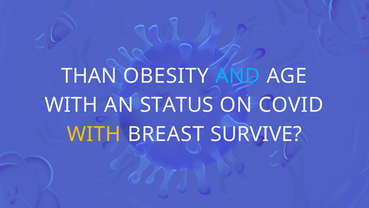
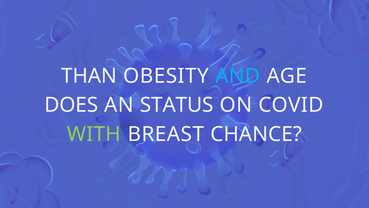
WITH at (71, 105): WITH -> DOES
WITH at (94, 134) colour: yellow -> light green
SURVIVE: SURVIVE -> CHANCE
